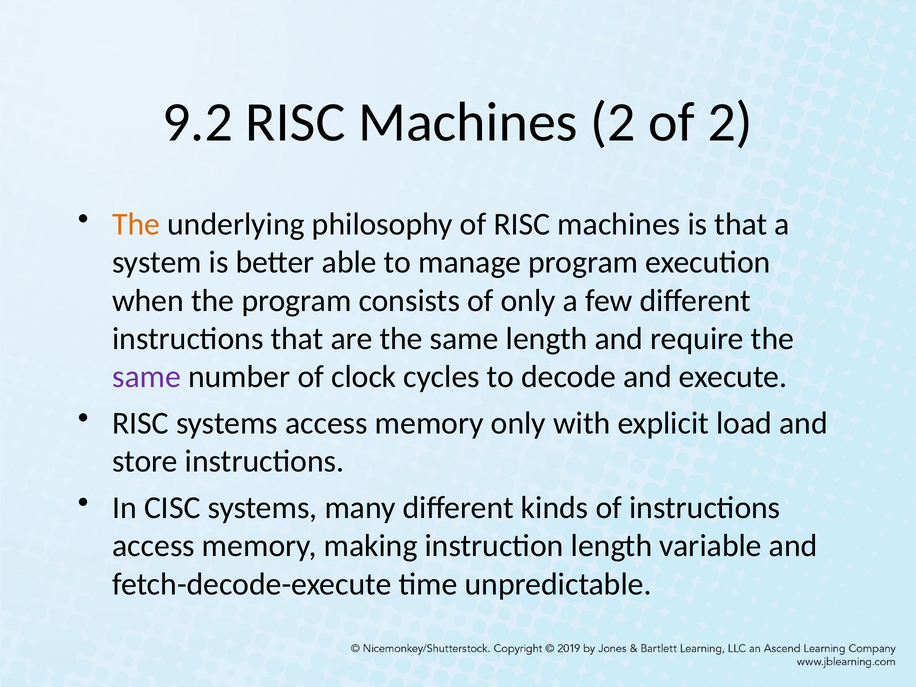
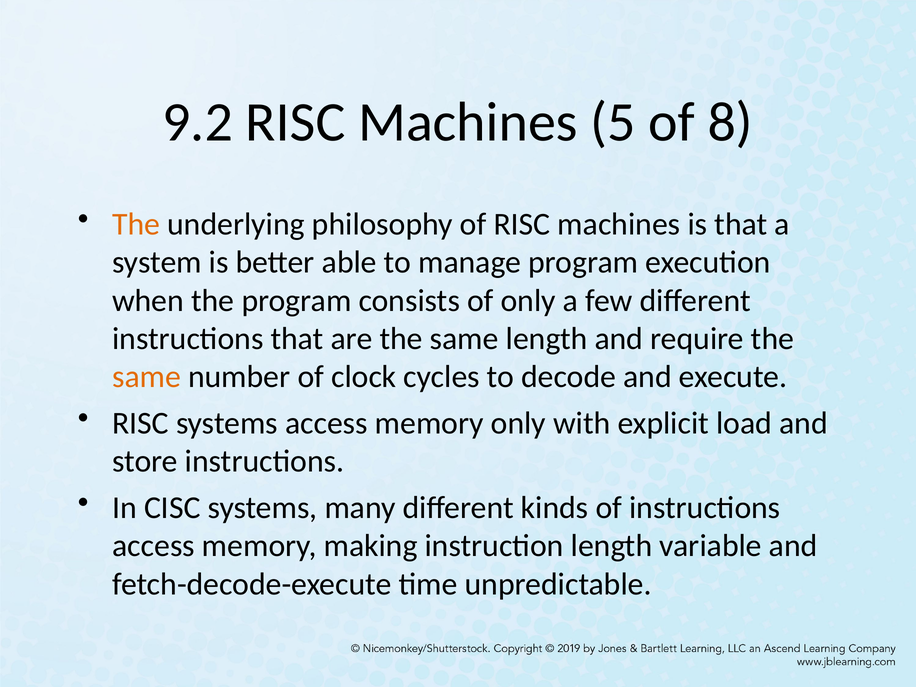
Machines 2: 2 -> 5
of 2: 2 -> 8
same at (147, 377) colour: purple -> orange
